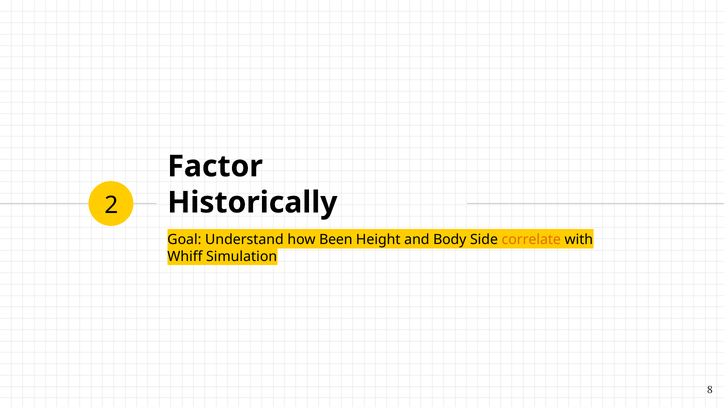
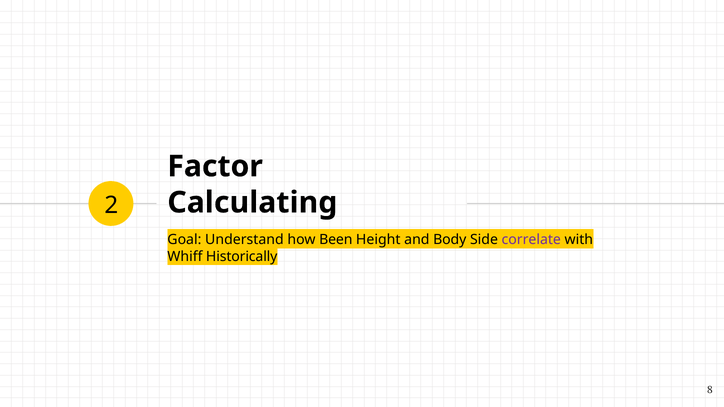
Historically: Historically -> Calculating
correlate colour: orange -> purple
Simulation: Simulation -> Historically
